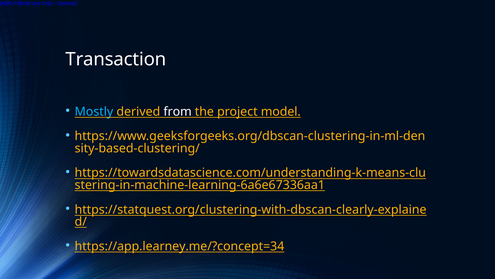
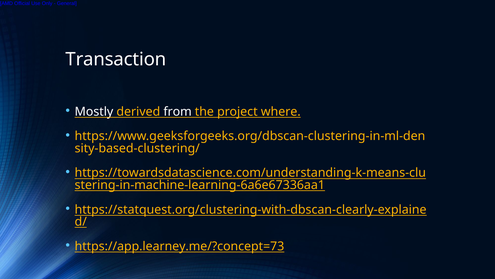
Mostly colour: light blue -> white
model: model -> where
https://app.learney.me/?concept=34: https://app.learney.me/?concept=34 -> https://app.learney.me/?concept=73
